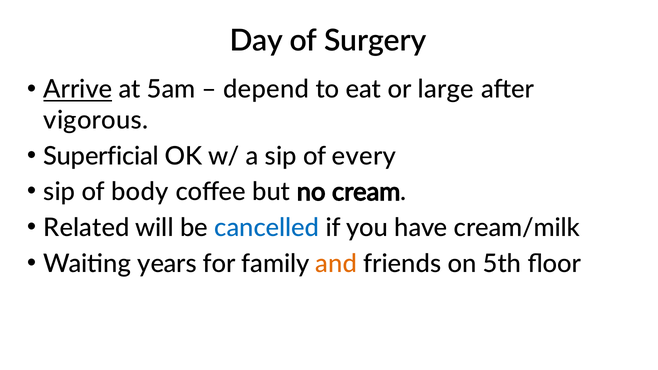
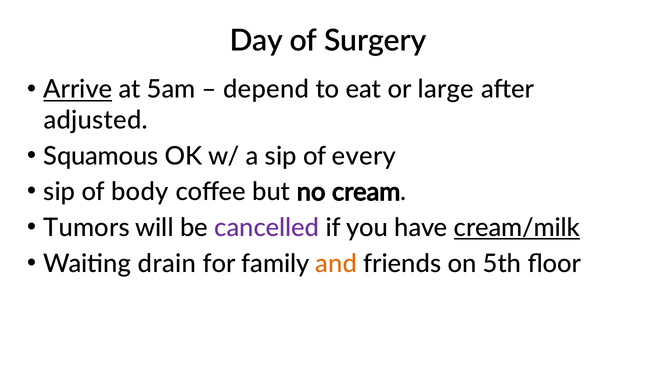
vigorous: vigorous -> adjusted
Superficial: Superficial -> Squamous
Related: Related -> Tumors
cancelled colour: blue -> purple
cream/milk underline: none -> present
years: years -> drain
